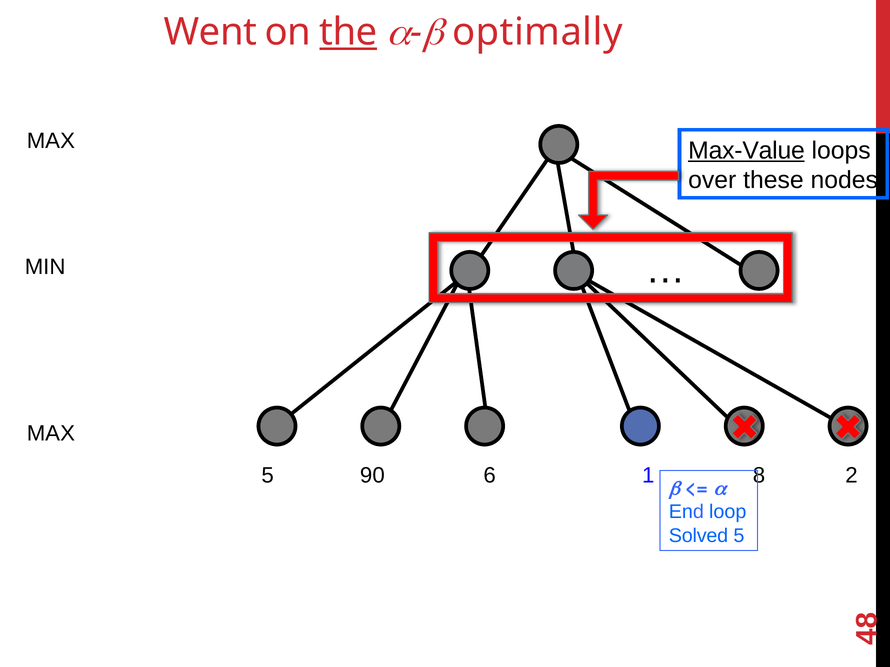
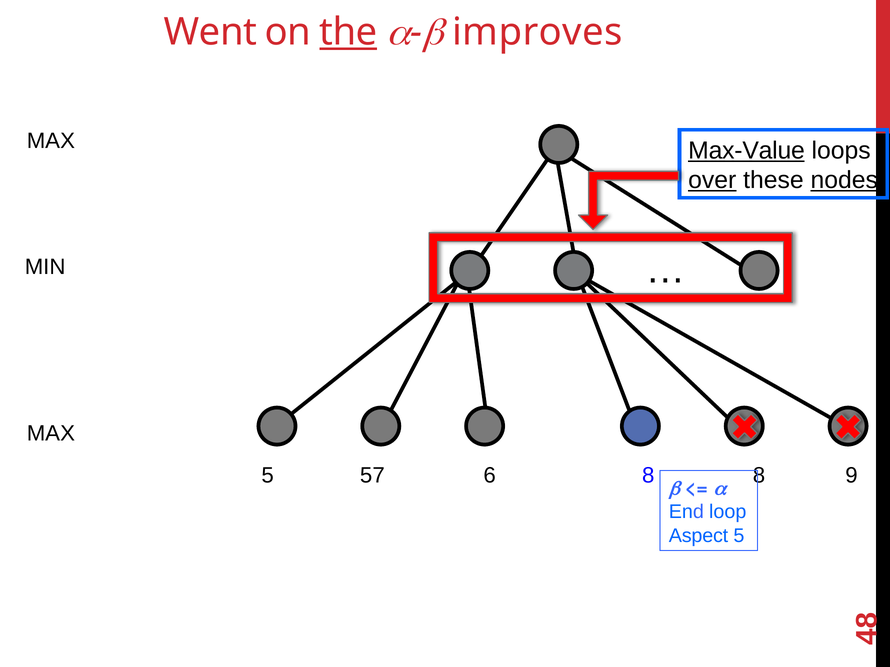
optimally: optimally -> improves
over underline: none -> present
nodes underline: none -> present
90: 90 -> 57
6 1: 1 -> 8
2: 2 -> 9
Solved: Solved -> Aspect
